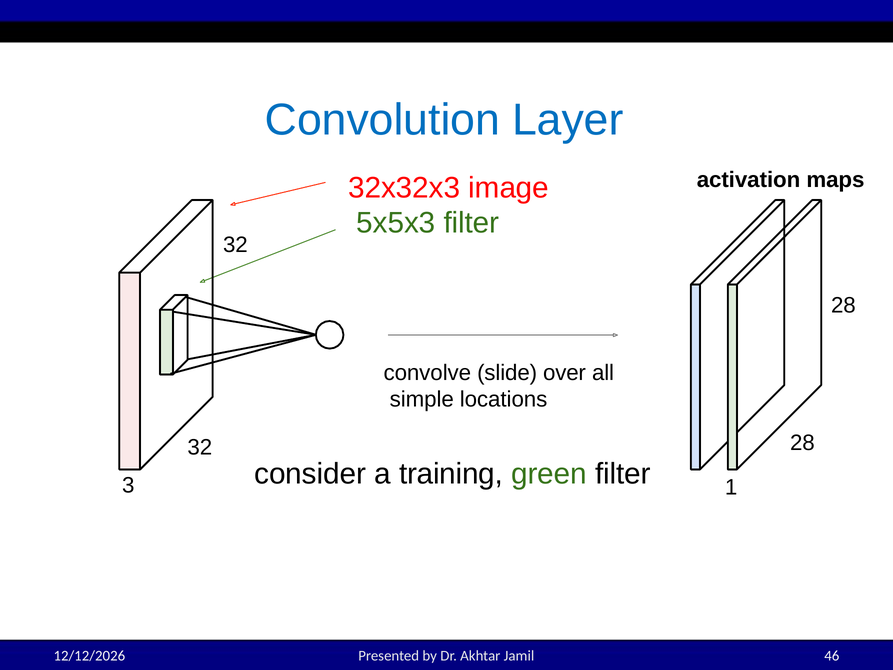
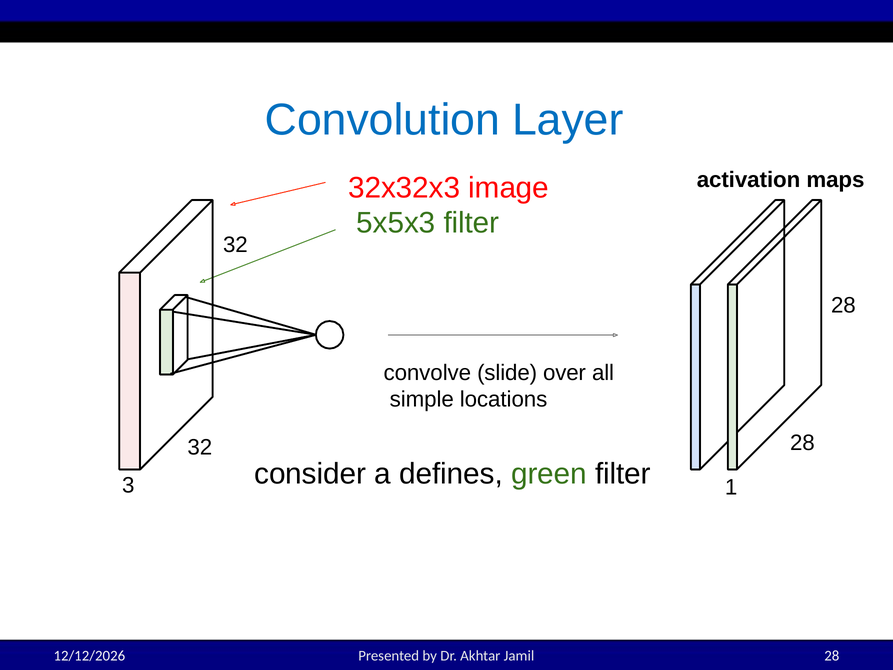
training: training -> defines
Jamil 46: 46 -> 28
